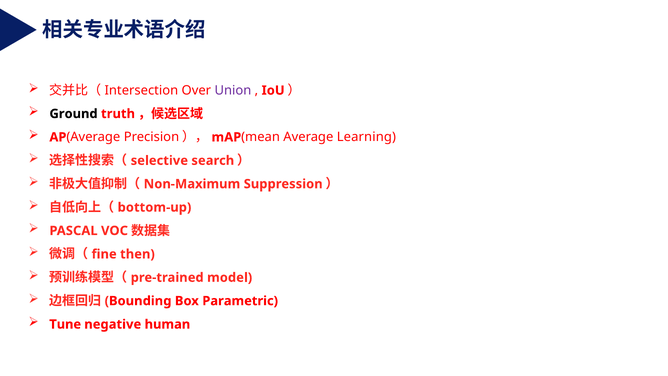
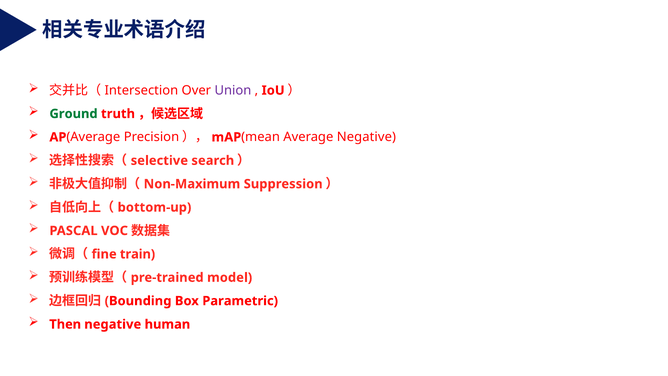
Ground colour: black -> green
Average Learning: Learning -> Negative
then: then -> train
Tune: Tune -> Then
